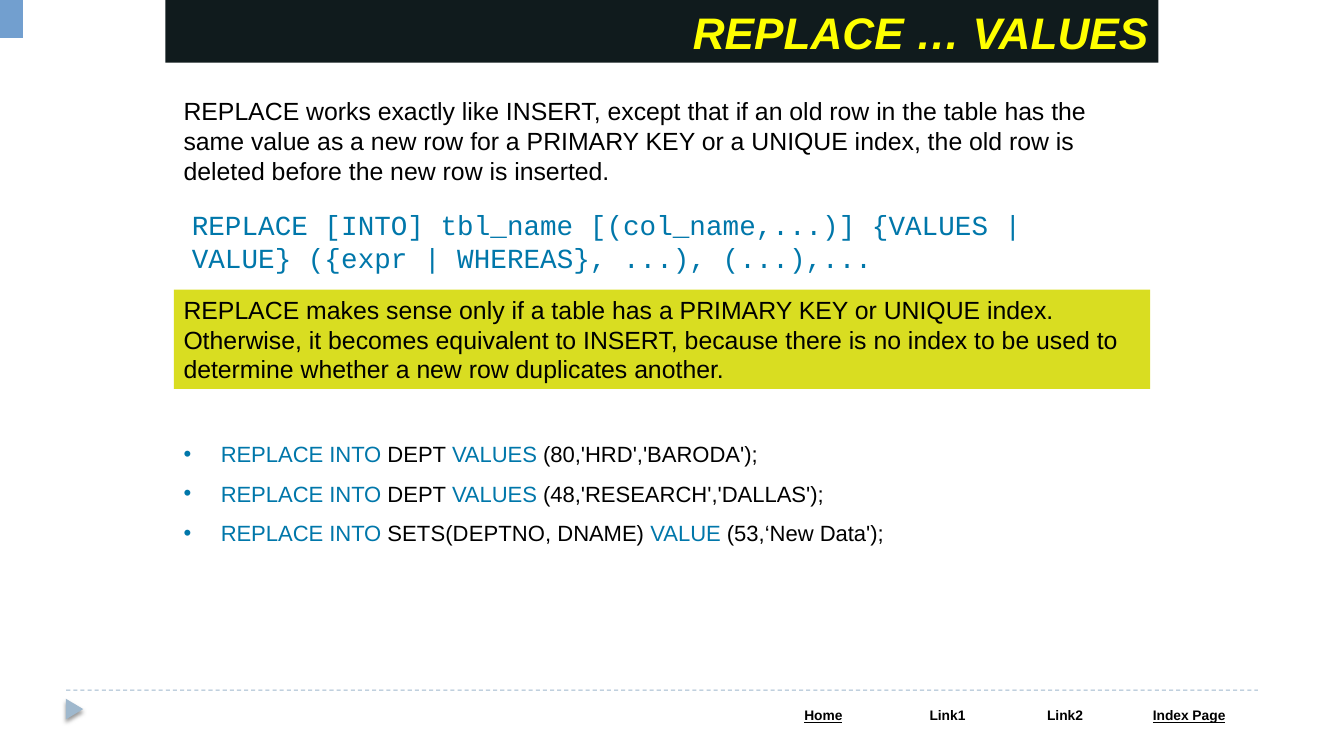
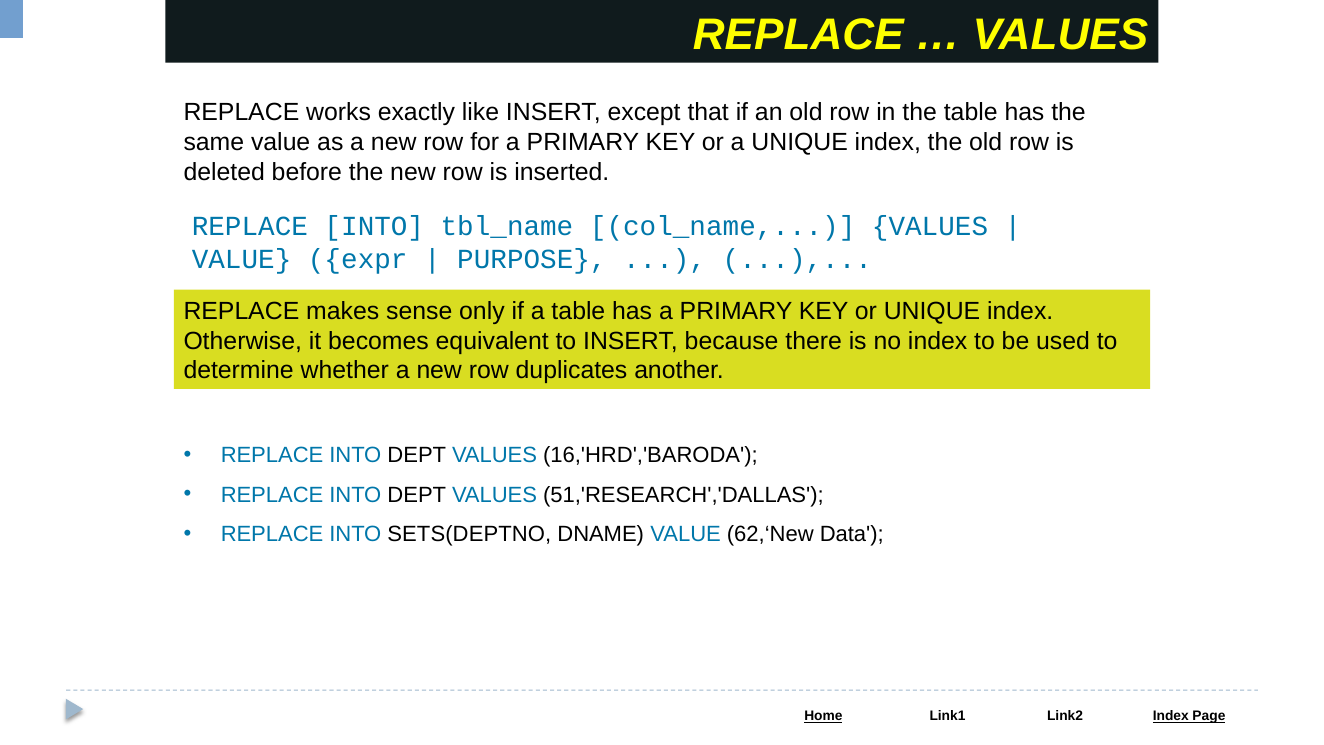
WHEREAS: WHEREAS -> PURPOSE
80,'HRD','BARODA: 80,'HRD','BARODA -> 16,'HRD','BARODA
48,'RESEARCH','DALLAS: 48,'RESEARCH','DALLAS -> 51,'RESEARCH','DALLAS
53,‘New: 53,‘New -> 62,‘New
